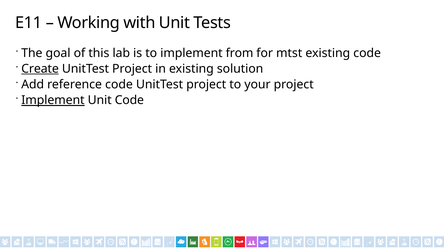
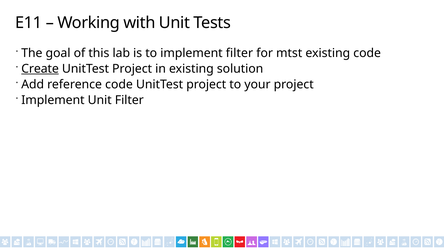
implement from: from -> filter
Implement at (53, 100) underline: present -> none
Unit Code: Code -> Filter
